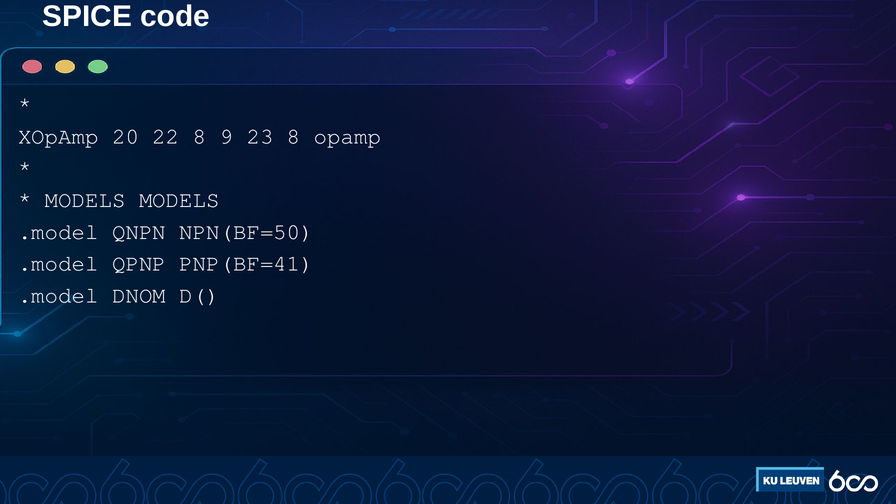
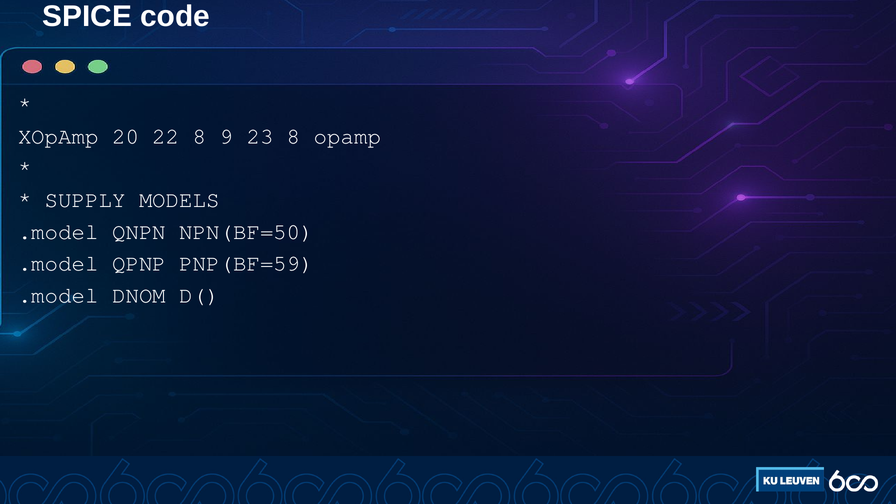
MODELS at (85, 200): MODELS -> SUPPLY
PNP(BF=41: PNP(BF=41 -> PNP(BF=59
